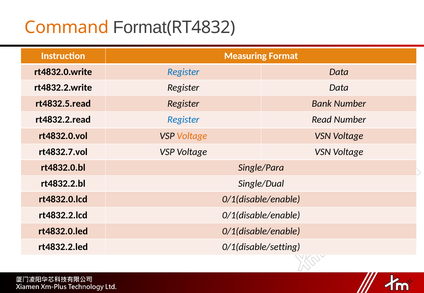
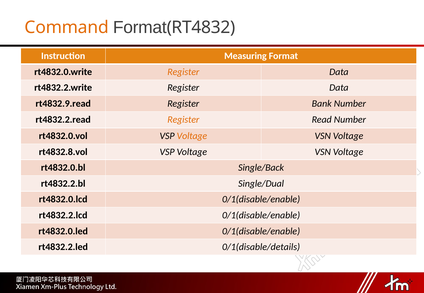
Register at (183, 72) colour: blue -> orange
rt4832.5.read: rt4832.5.read -> rt4832.9.read
Register at (183, 120) colour: blue -> orange
rt4832.7.vol: rt4832.7.vol -> rt4832.8.vol
Single/Para: Single/Para -> Single/Back
0/1(disable/setting: 0/1(disable/setting -> 0/1(disable/details
